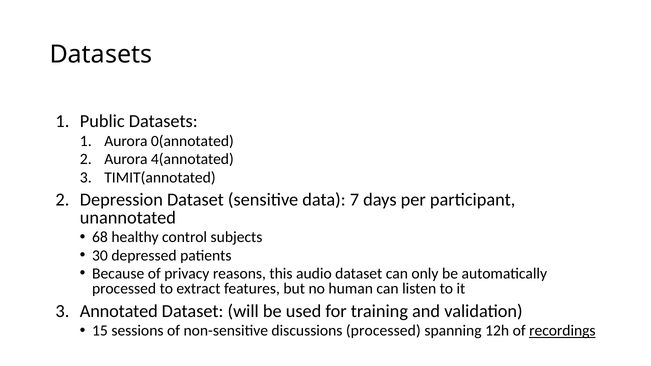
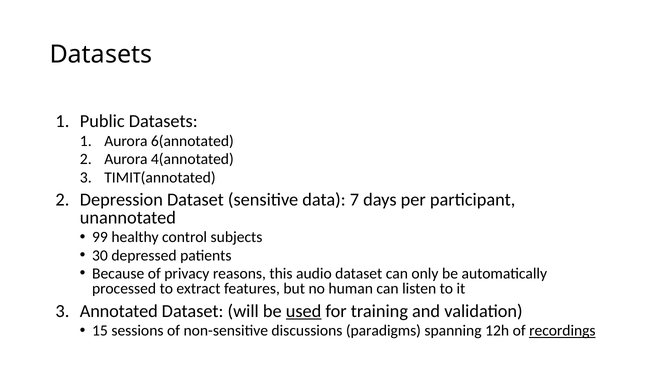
0(annotated: 0(annotated -> 6(annotated
68: 68 -> 99
used underline: none -> present
discussions processed: processed -> paradigms
